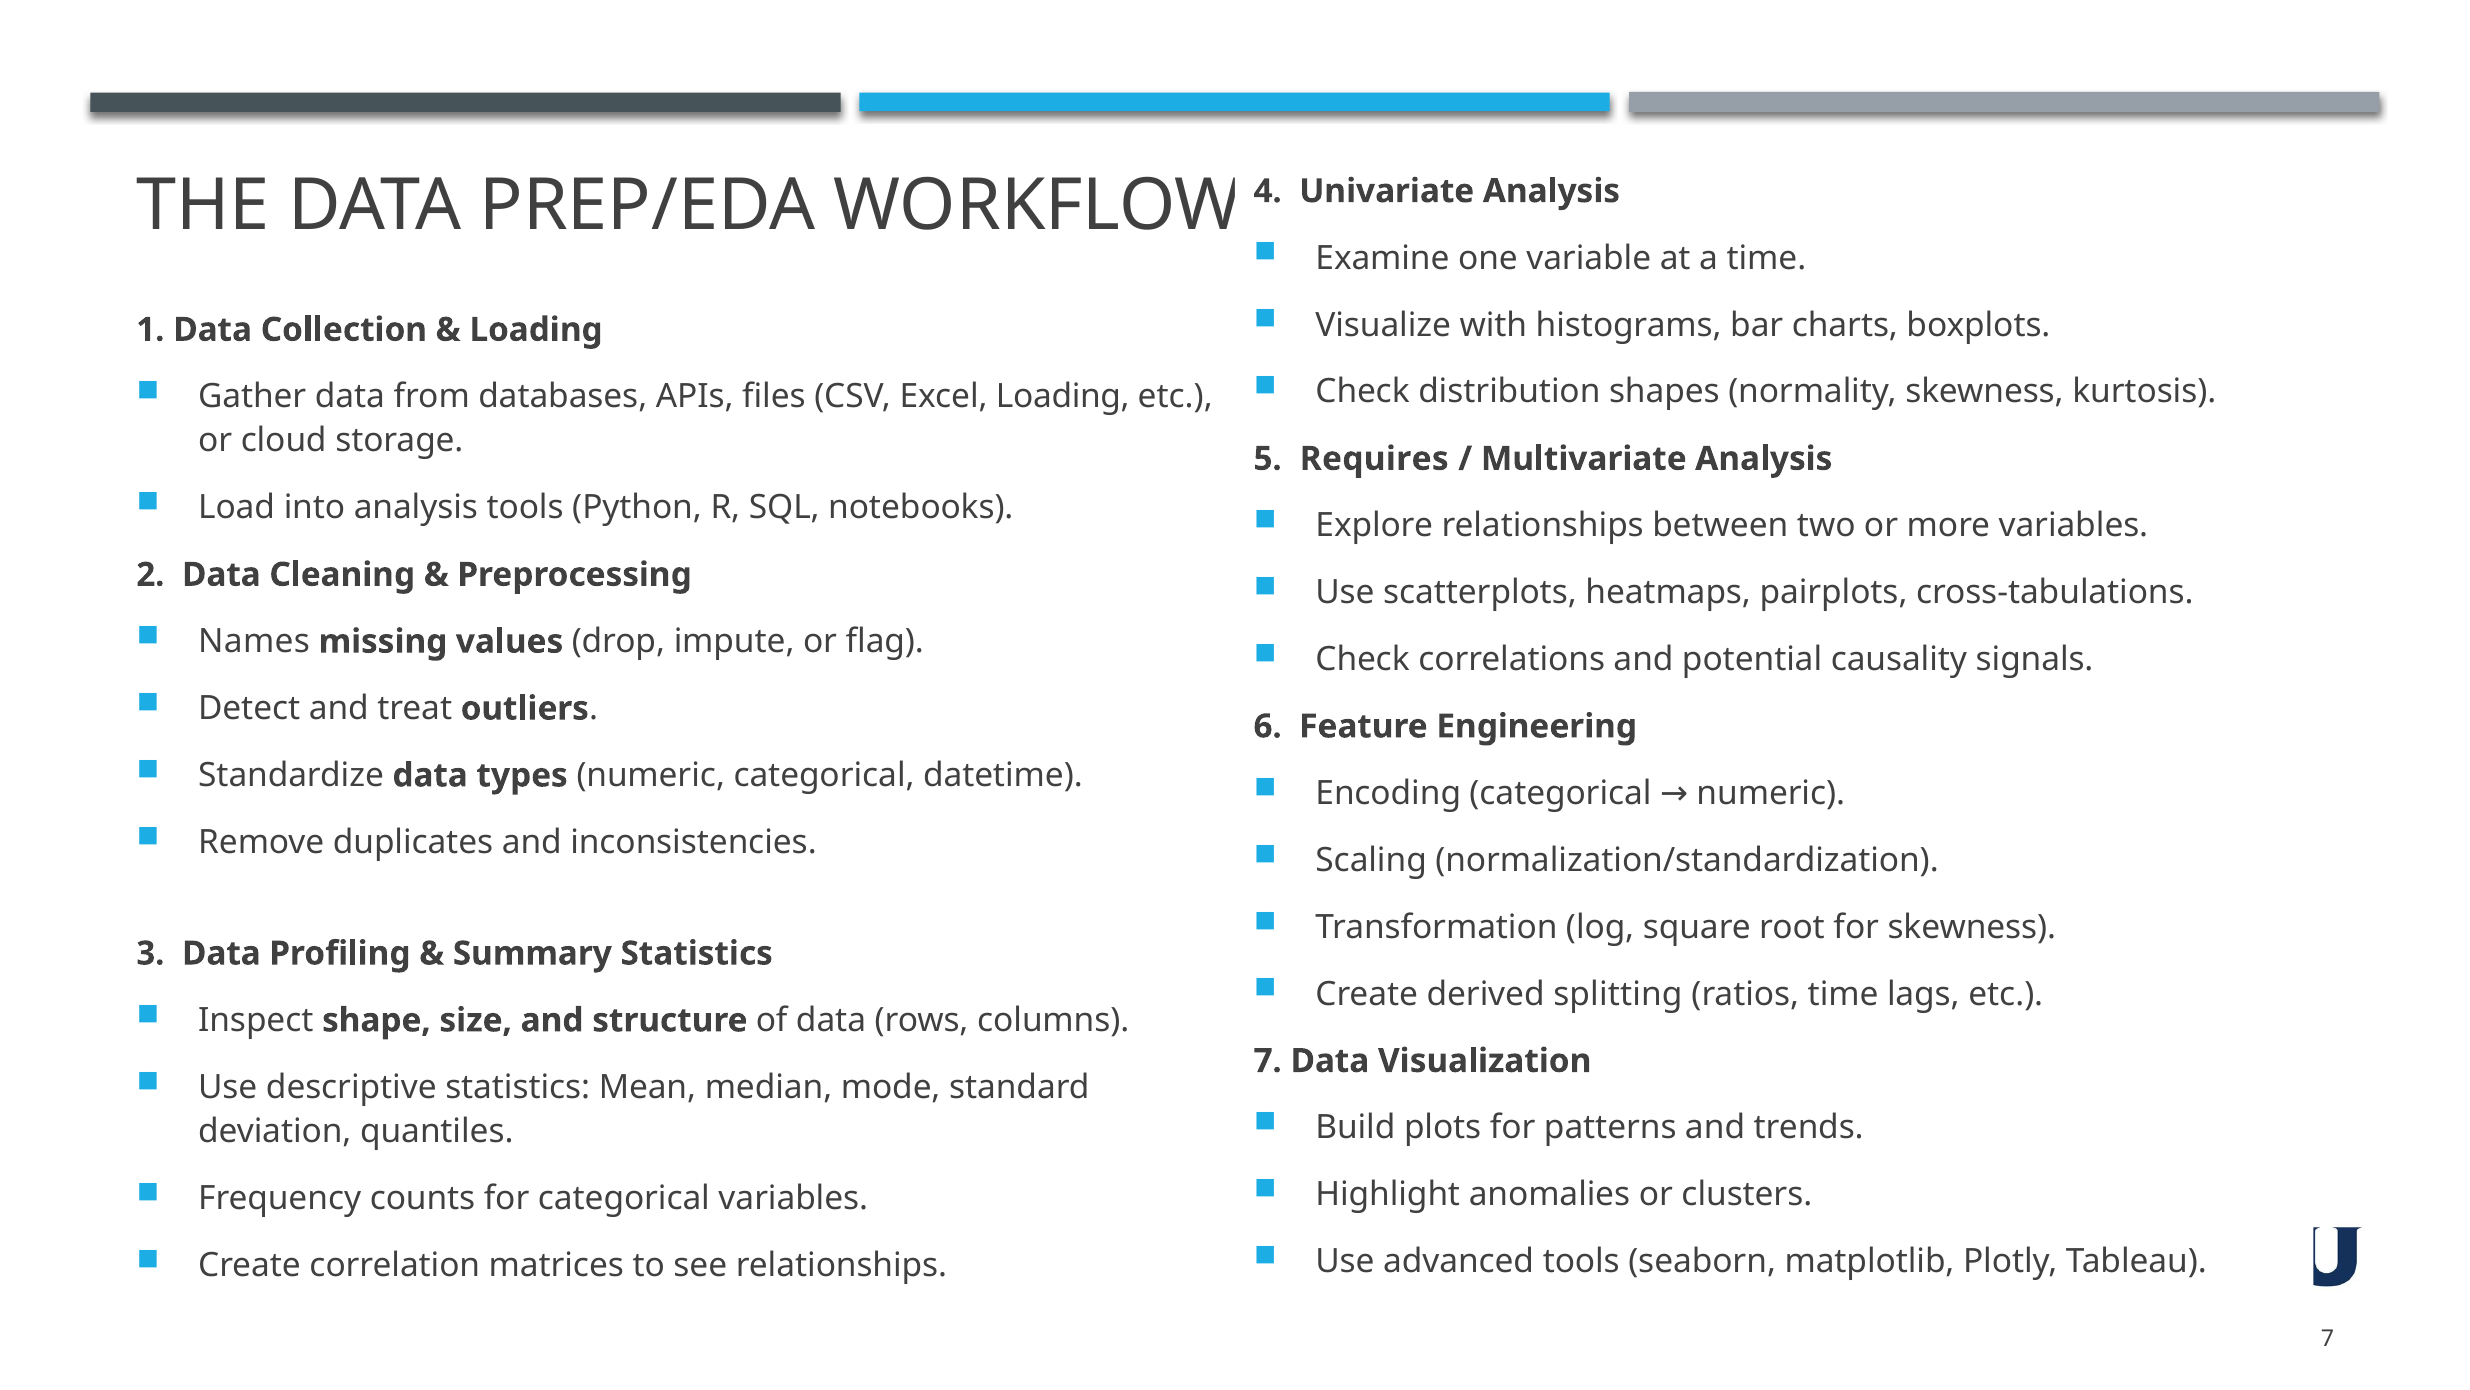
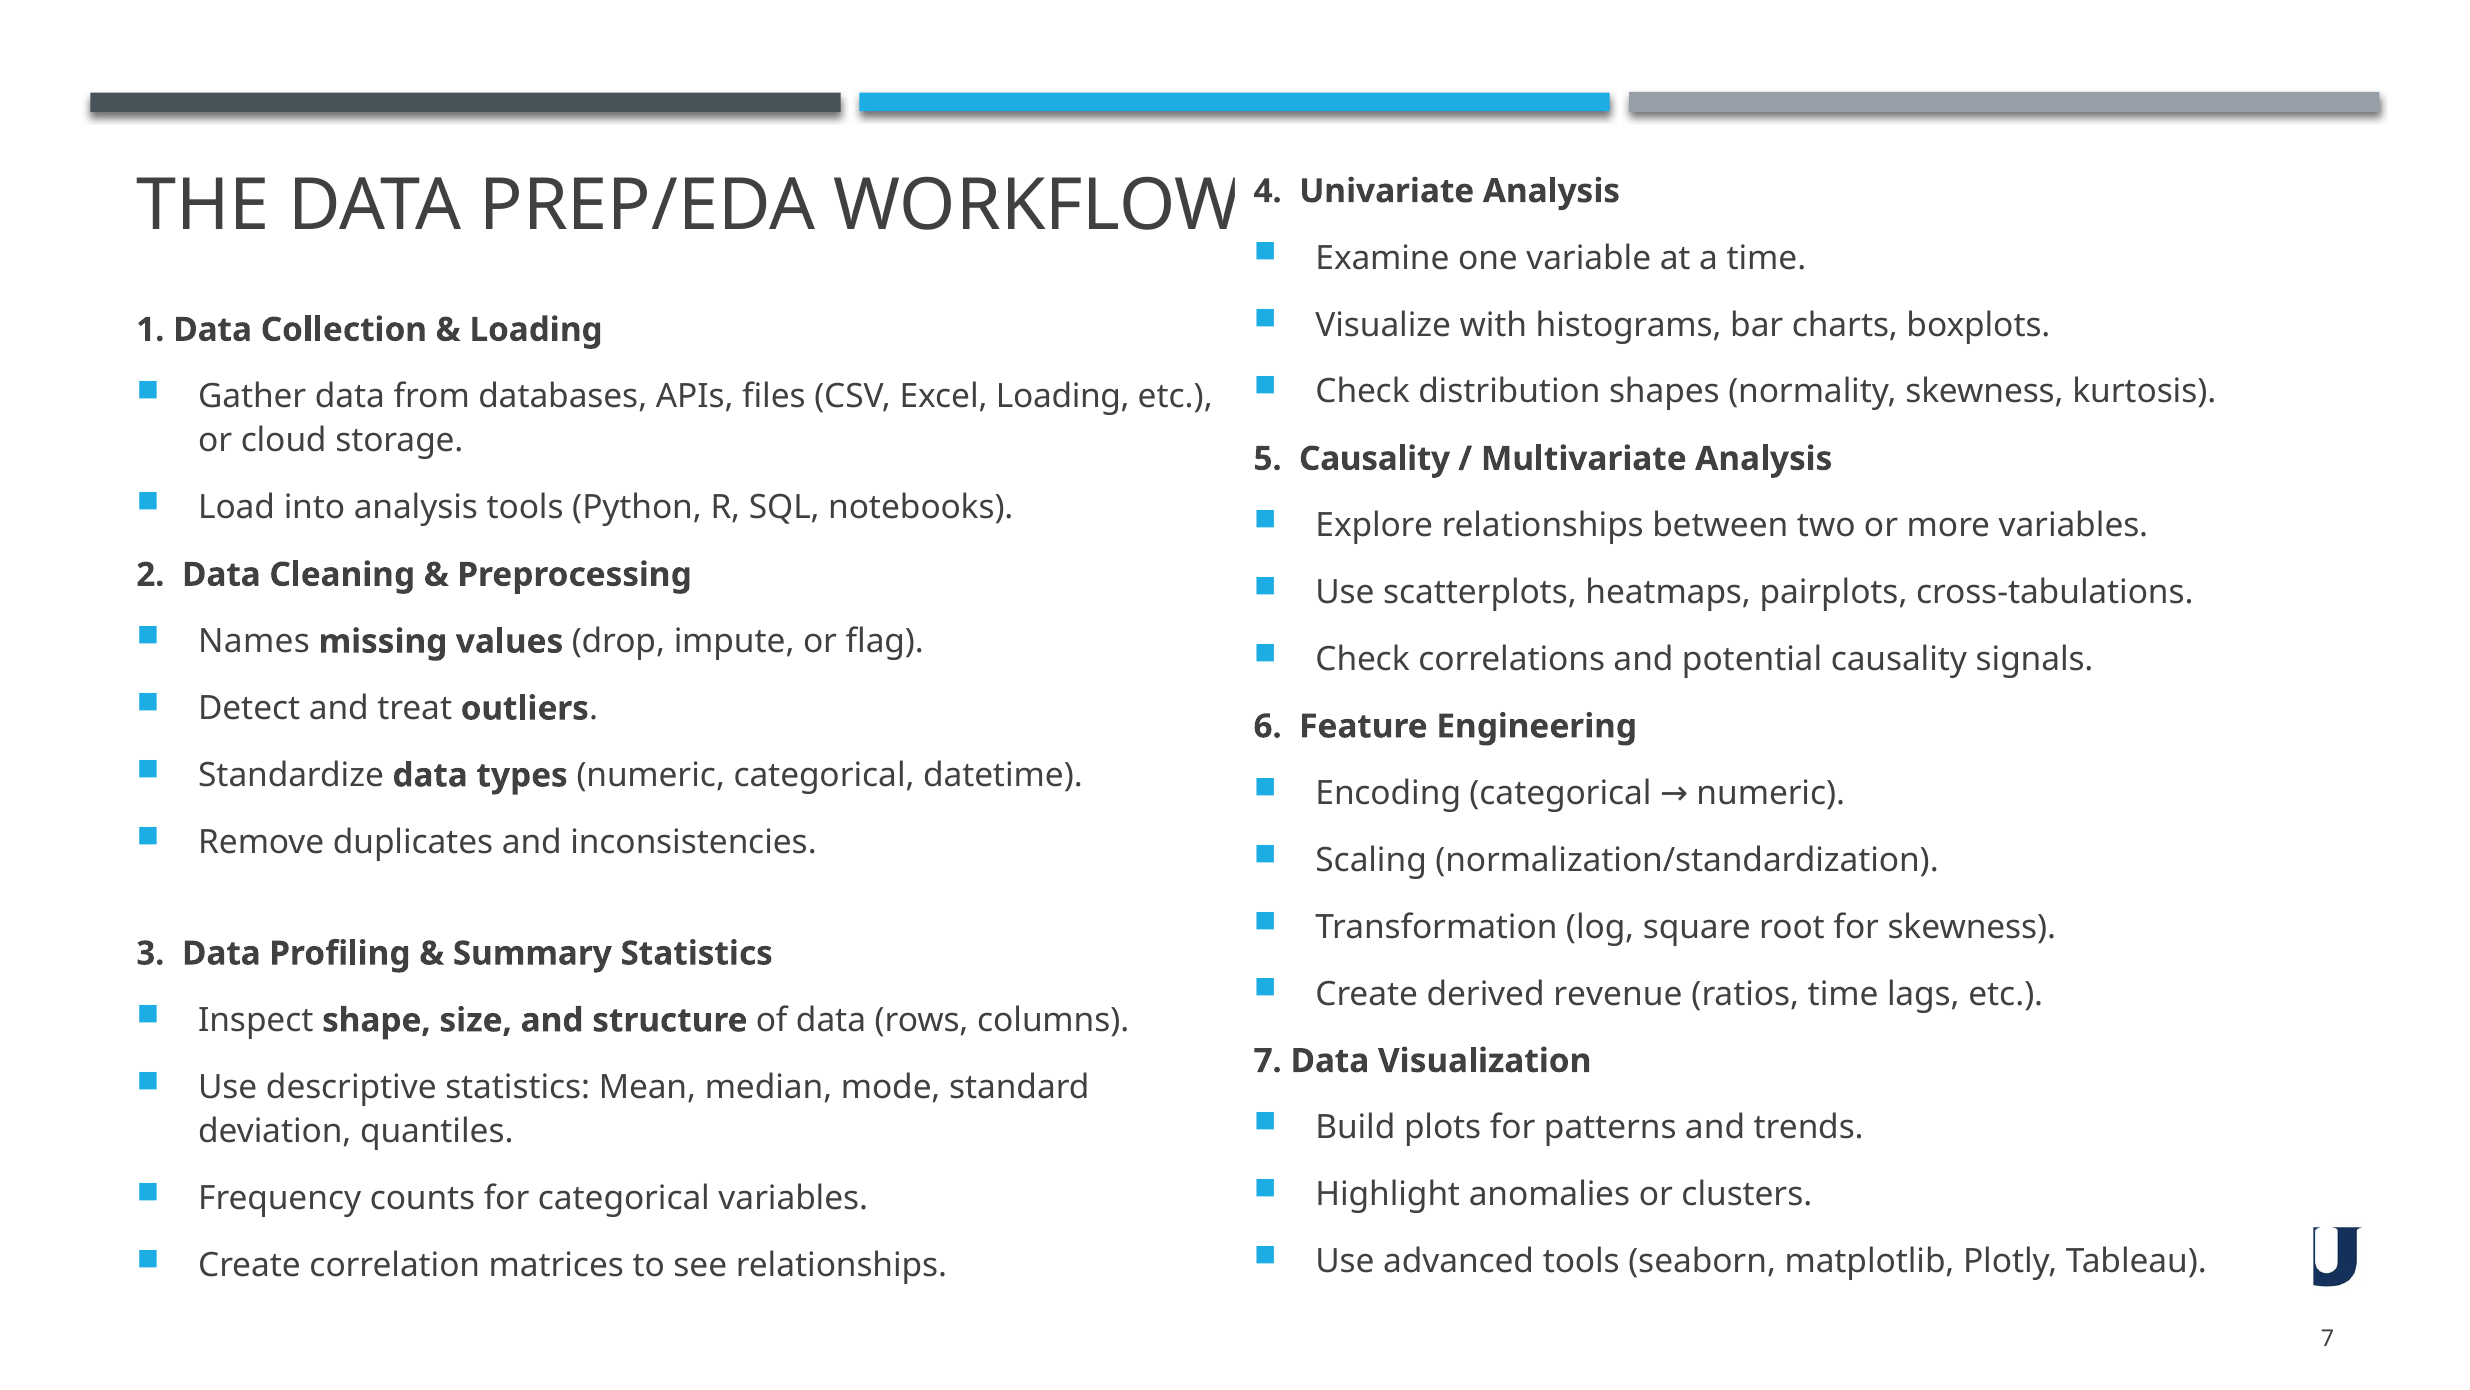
5 Requires: Requires -> Causality
splitting: splitting -> revenue
